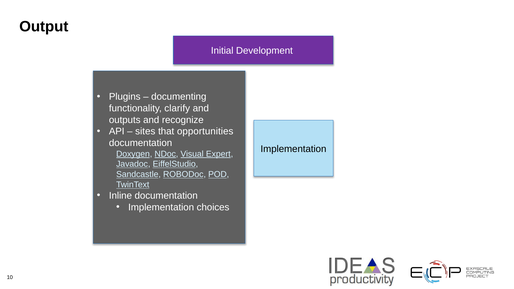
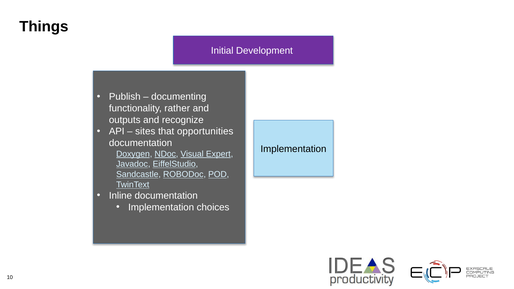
Output: Output -> Things
Plugins: Plugins -> Publish
clarify: clarify -> rather
